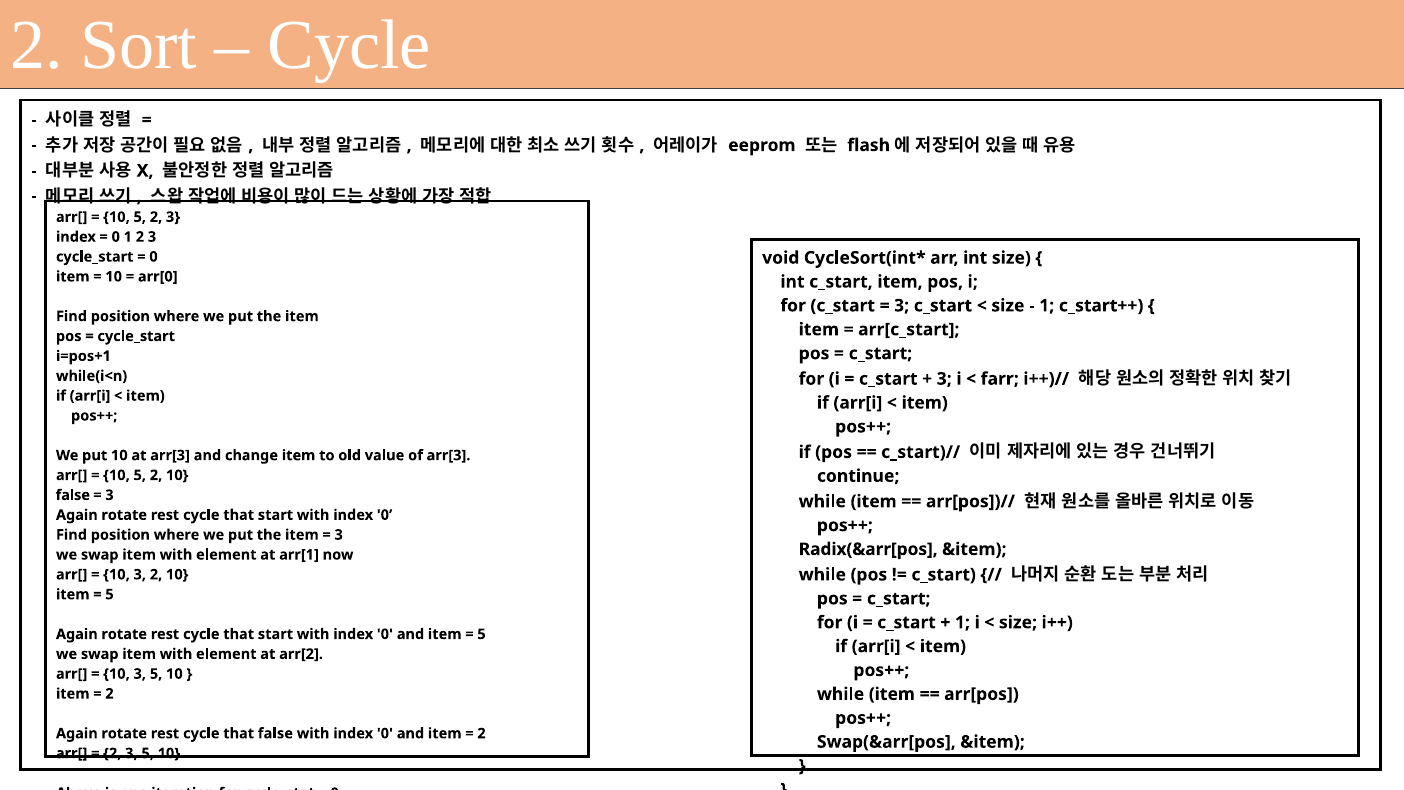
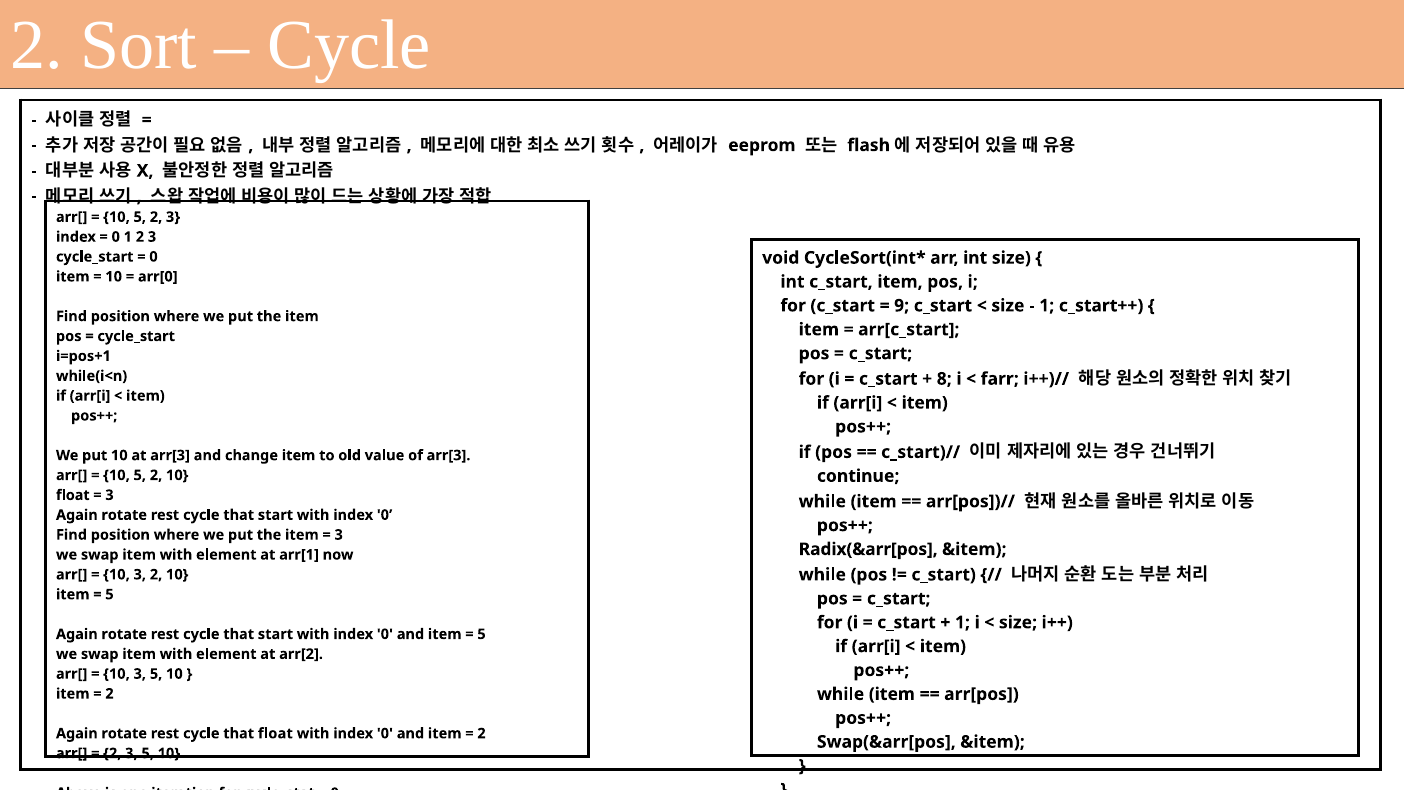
3 at (902, 306): 3 -> 9
3 at (944, 379): 3 -> 8
false at (73, 495): false -> float
that false: false -> float
